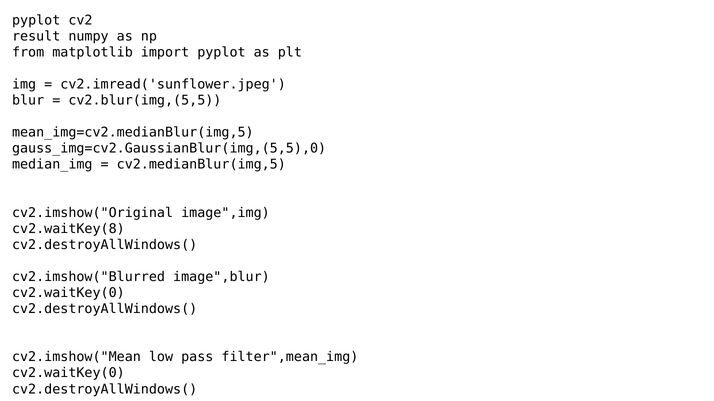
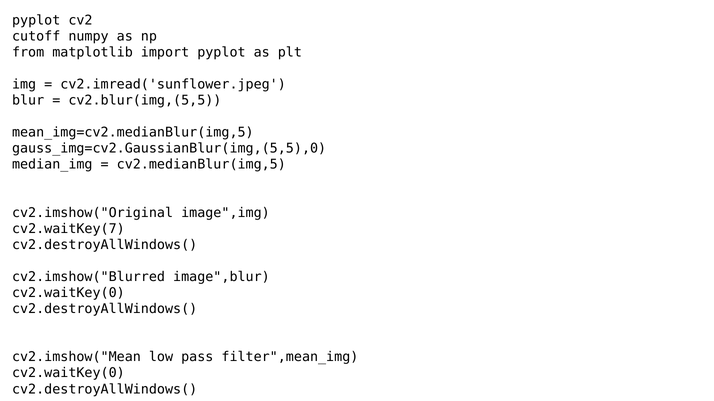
result: result -> cutoff
cv2.waitKey(8: cv2.waitKey(8 -> cv2.waitKey(7
